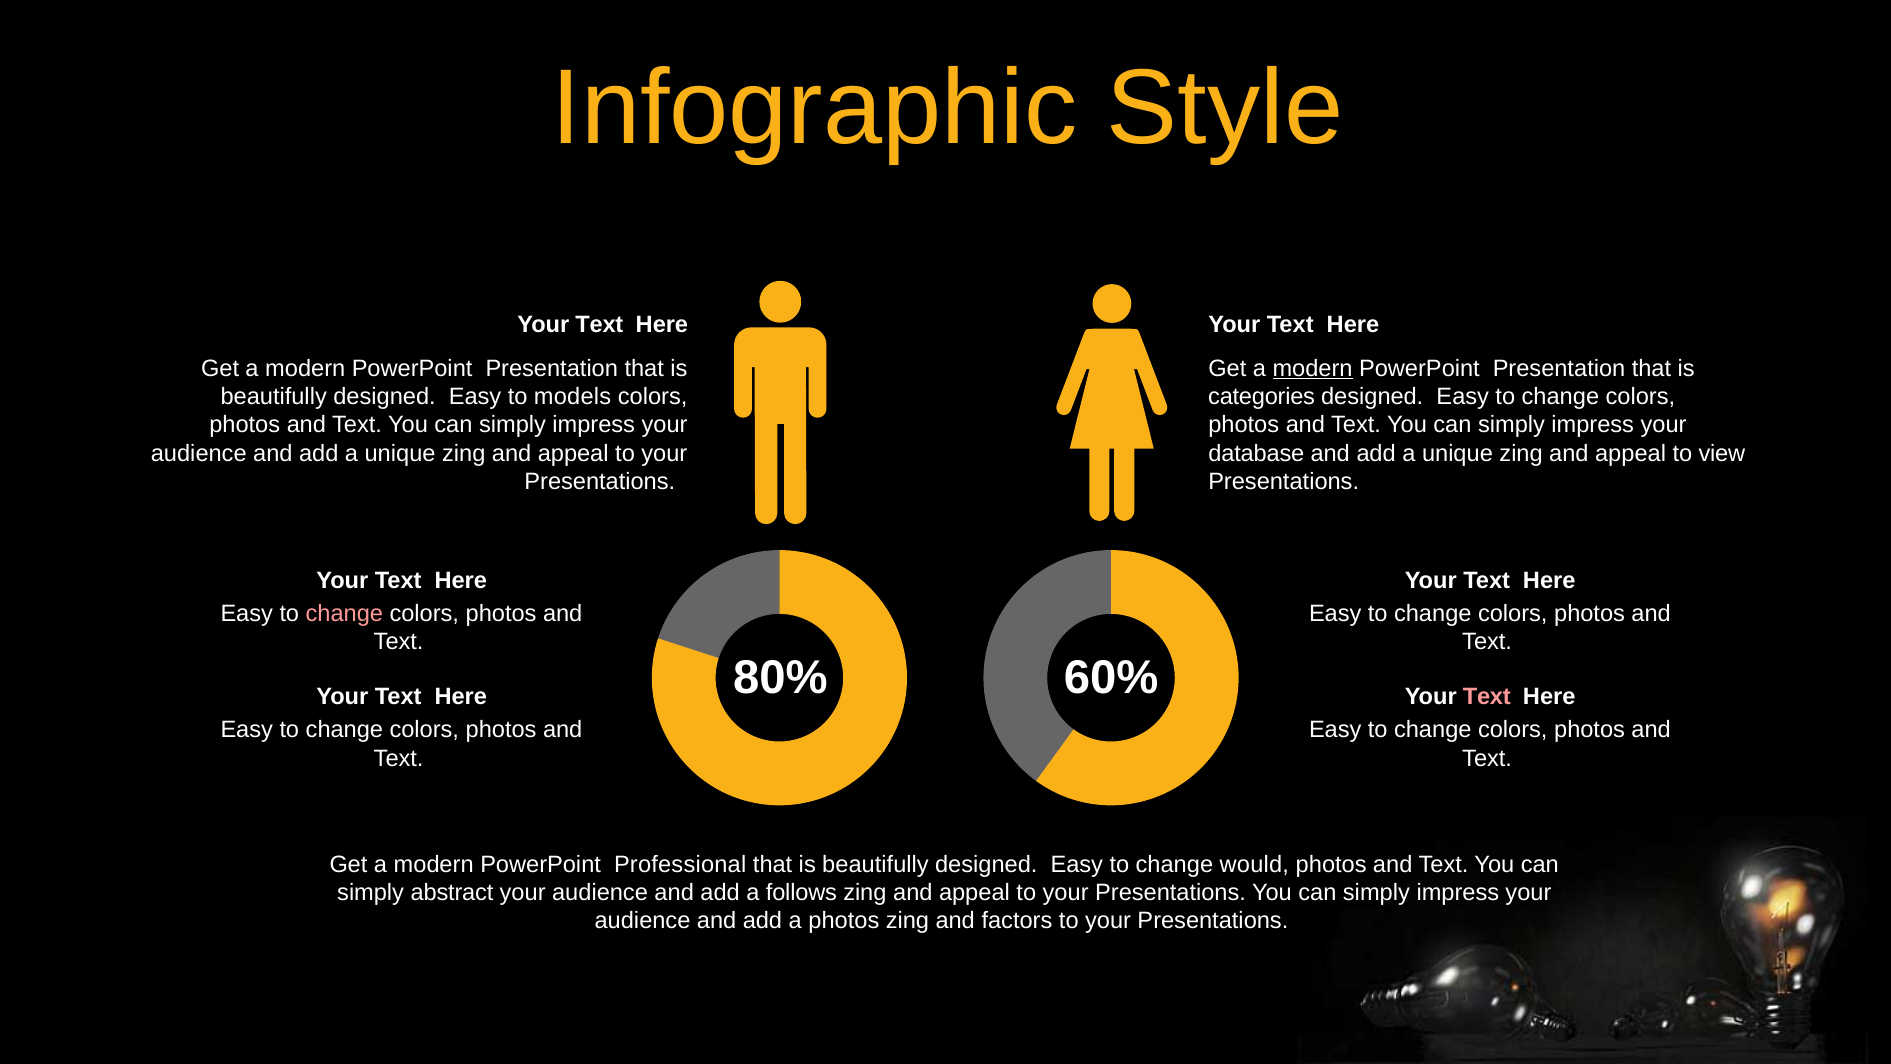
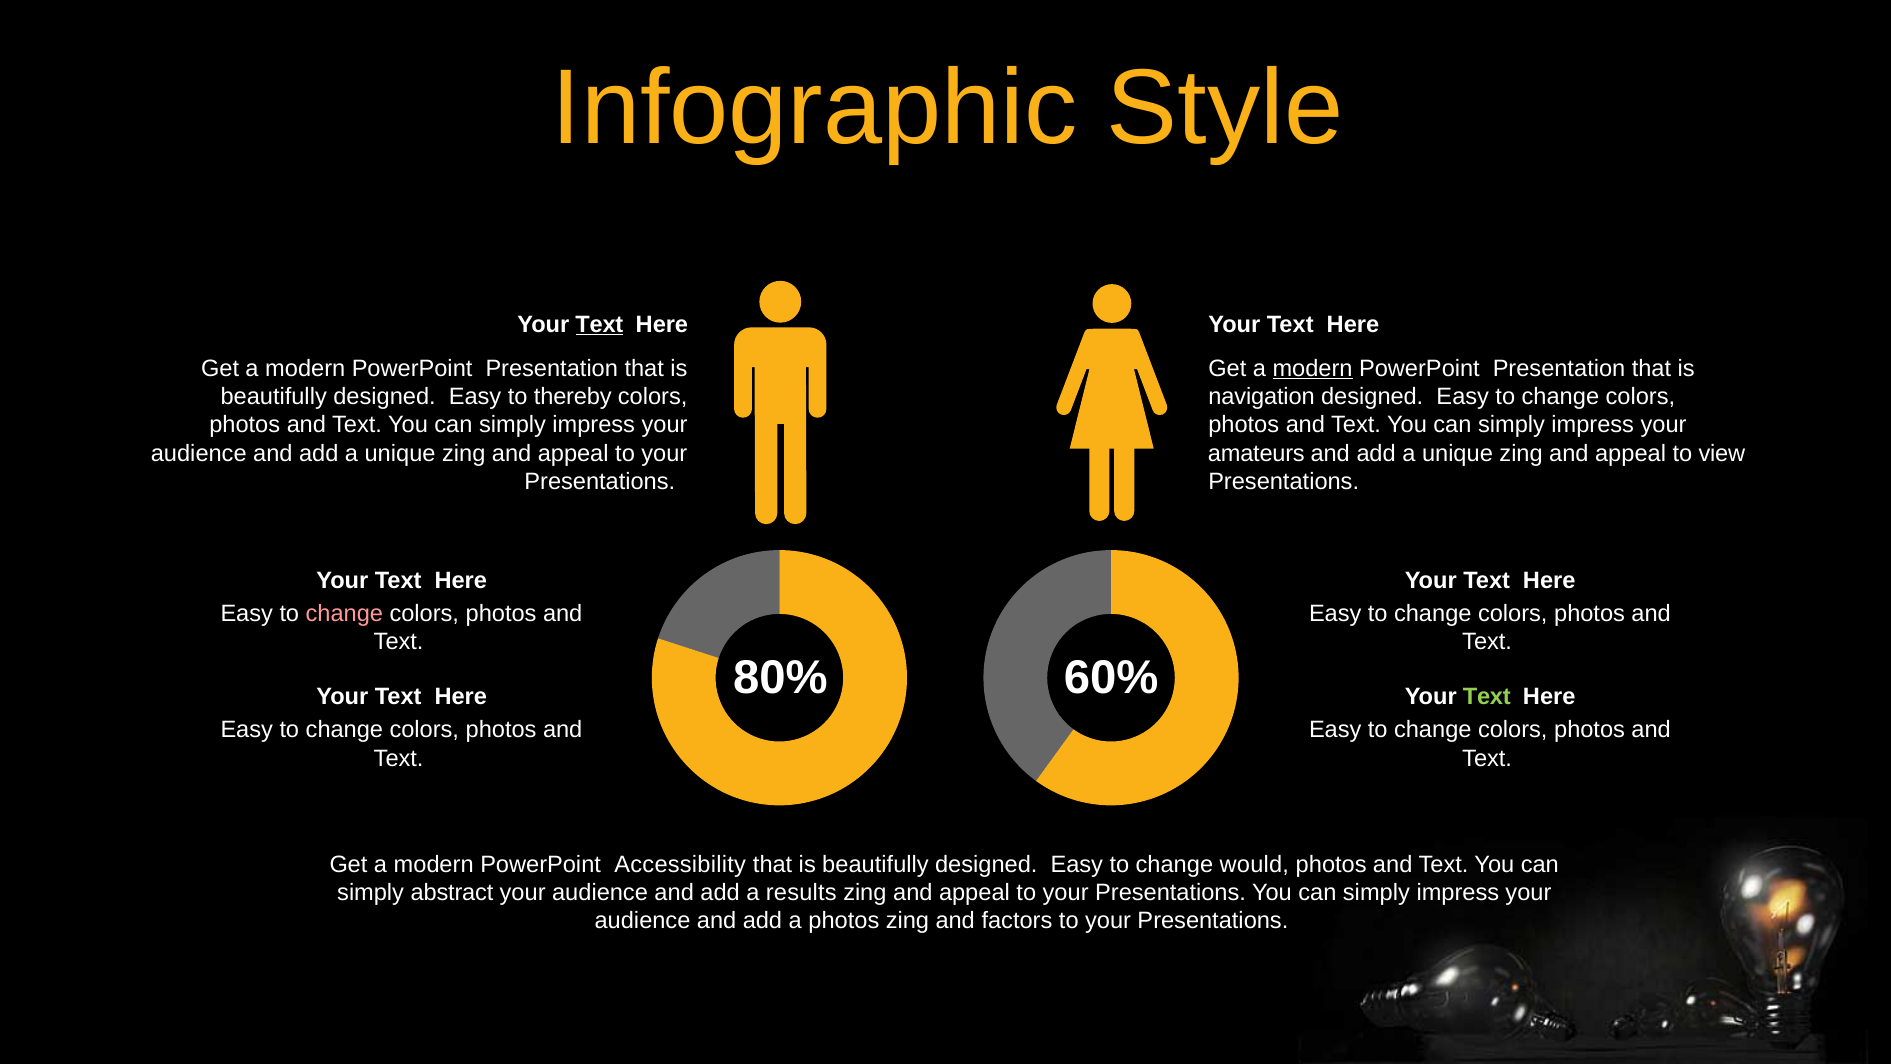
Text at (599, 324) underline: none -> present
models: models -> thereby
categories: categories -> navigation
database: database -> amateurs
Text at (1487, 697) colour: pink -> light green
Professional: Professional -> Accessibility
follows: follows -> results
